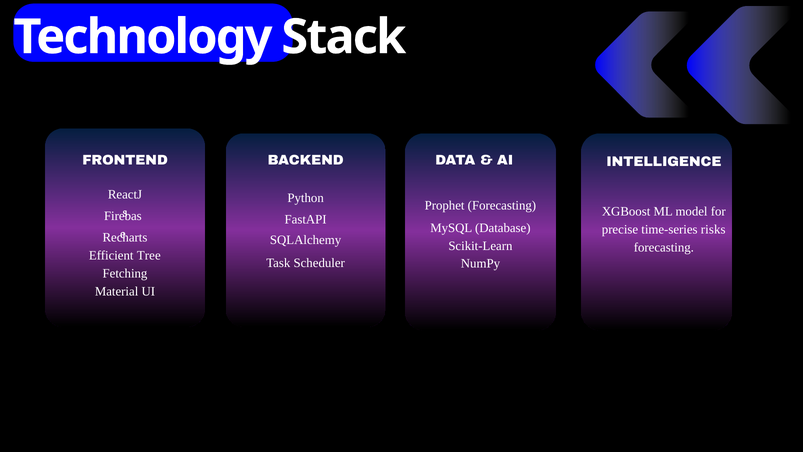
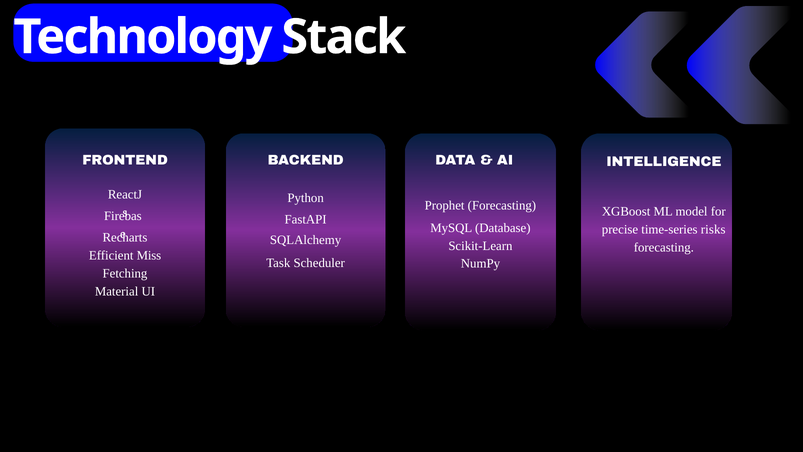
Tree: Tree -> Miss
